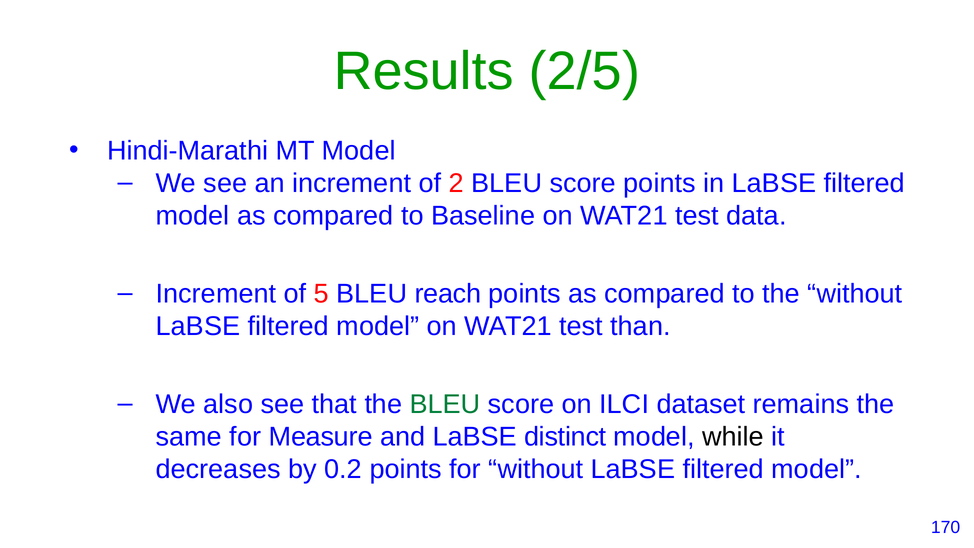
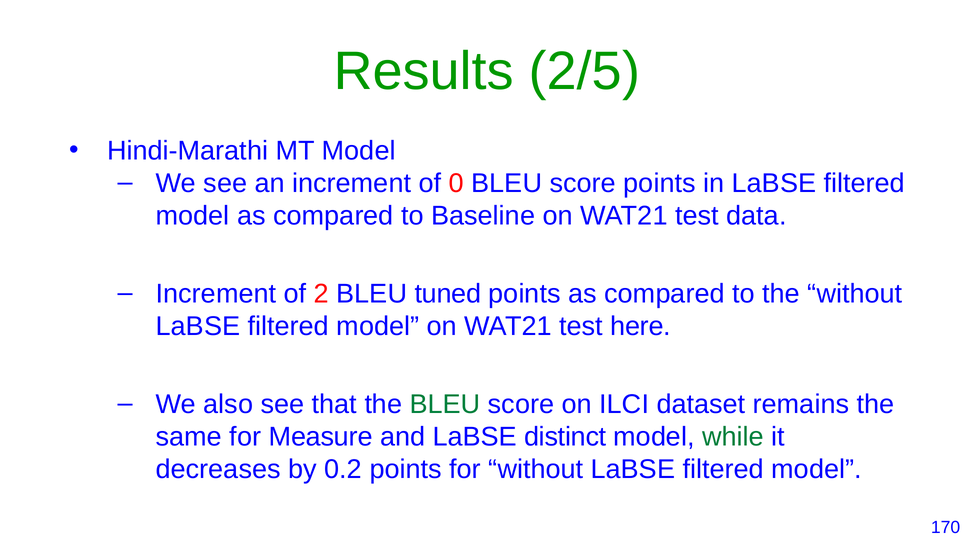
2: 2 -> 0
5: 5 -> 2
reach: reach -> tuned
than: than -> here
while colour: black -> green
